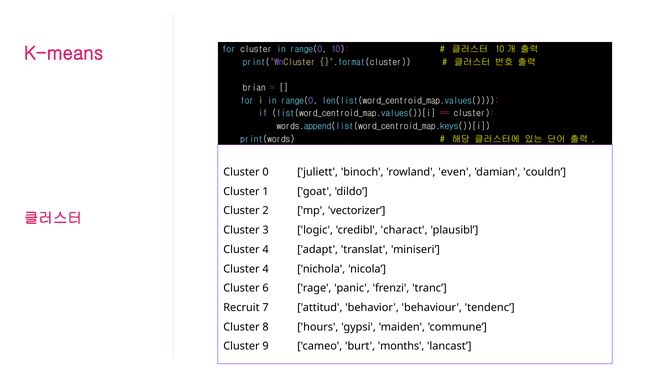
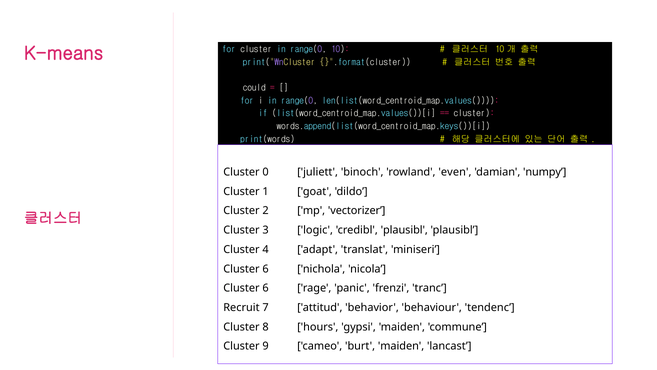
brian: brian -> could
couldn: couldn -> numpy
credibl charact: charact -> plausibl
4 at (266, 269): 4 -> 6
burt months: months -> maiden
